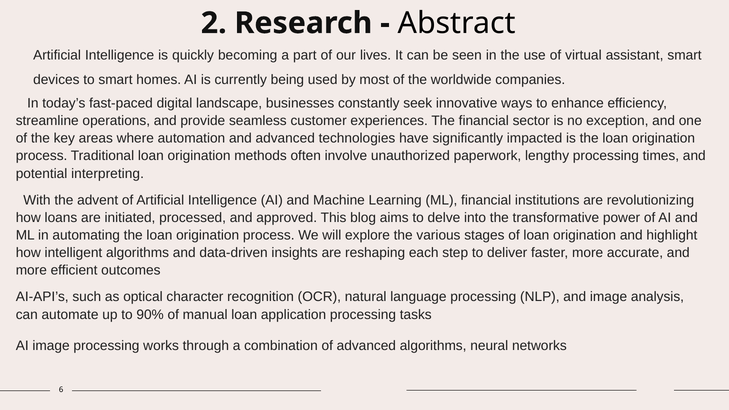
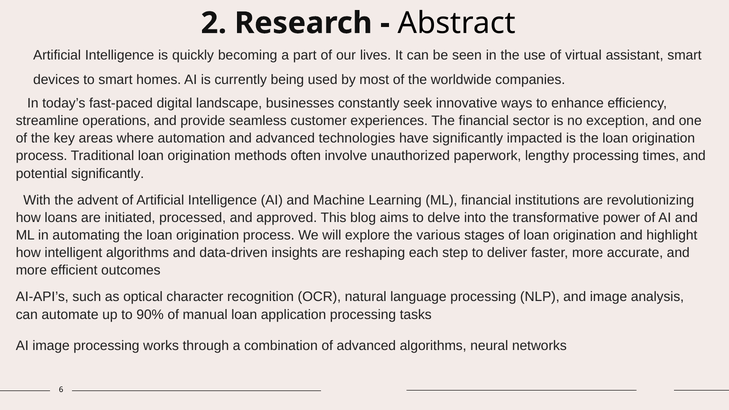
potential interpreting: interpreting -> significantly
